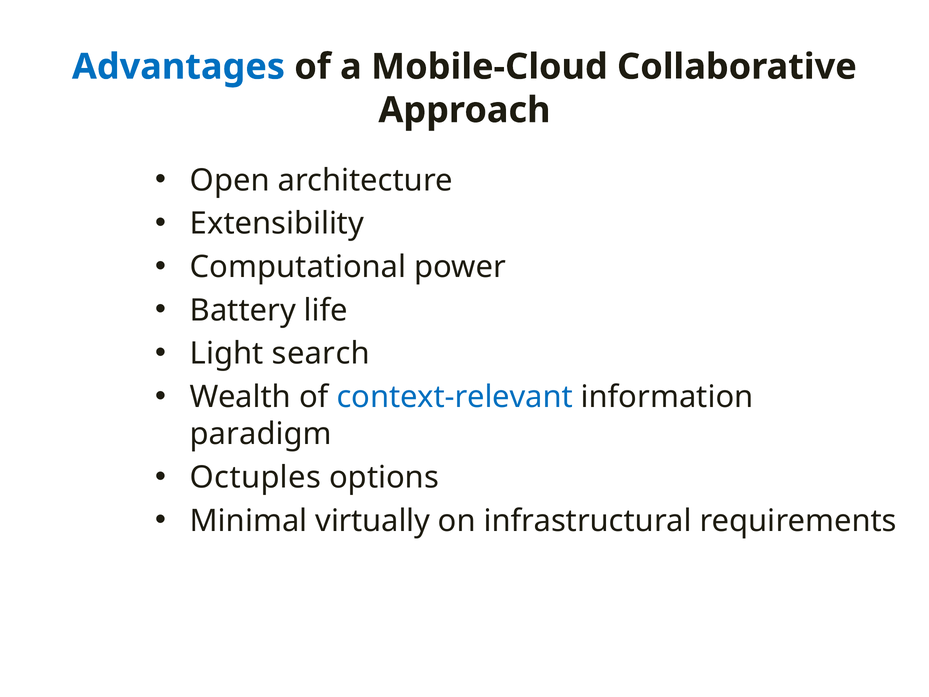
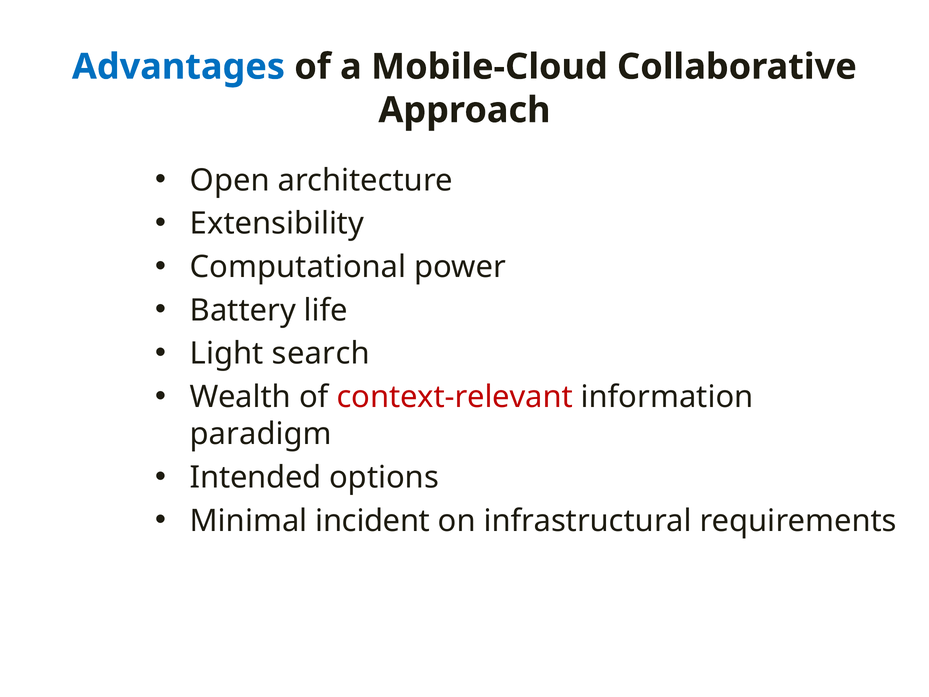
context-relevant colour: blue -> red
Octuples: Octuples -> Intended
virtually: virtually -> incident
